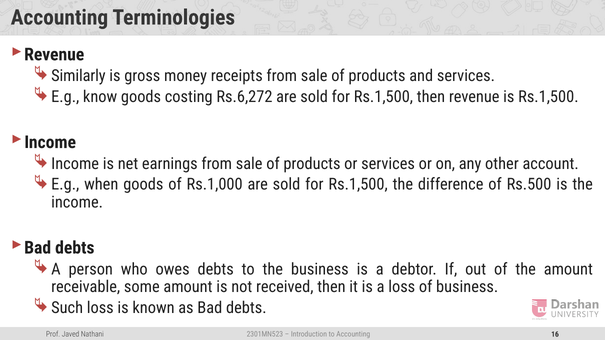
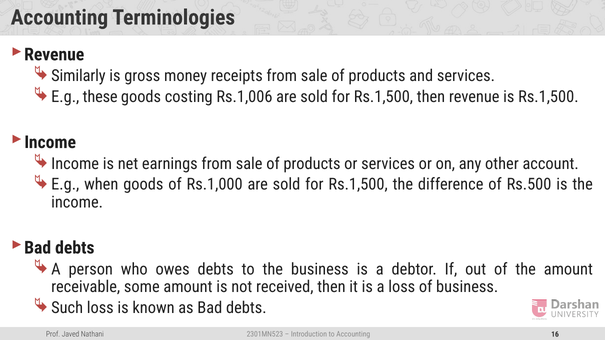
know: know -> these
Rs.6,272: Rs.6,272 -> Rs.1,006
